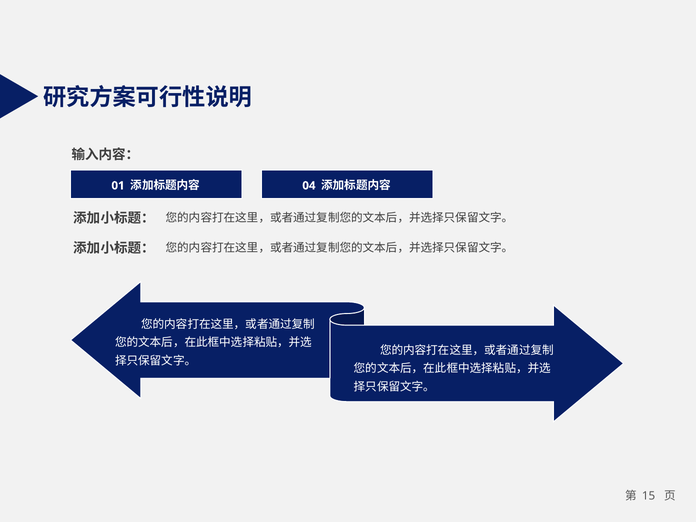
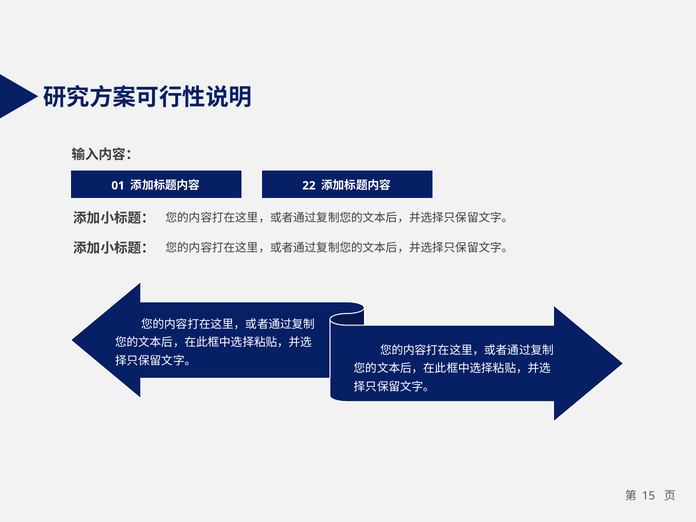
04: 04 -> 22
